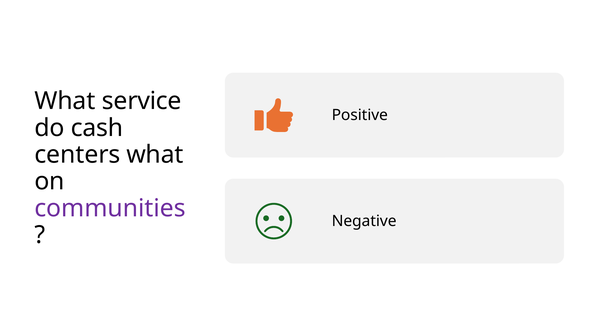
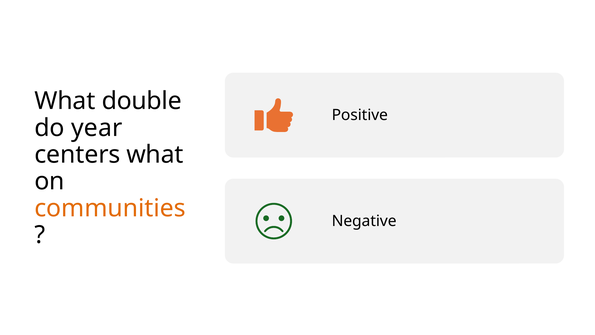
service: service -> double
cash: cash -> year
communities colour: purple -> orange
